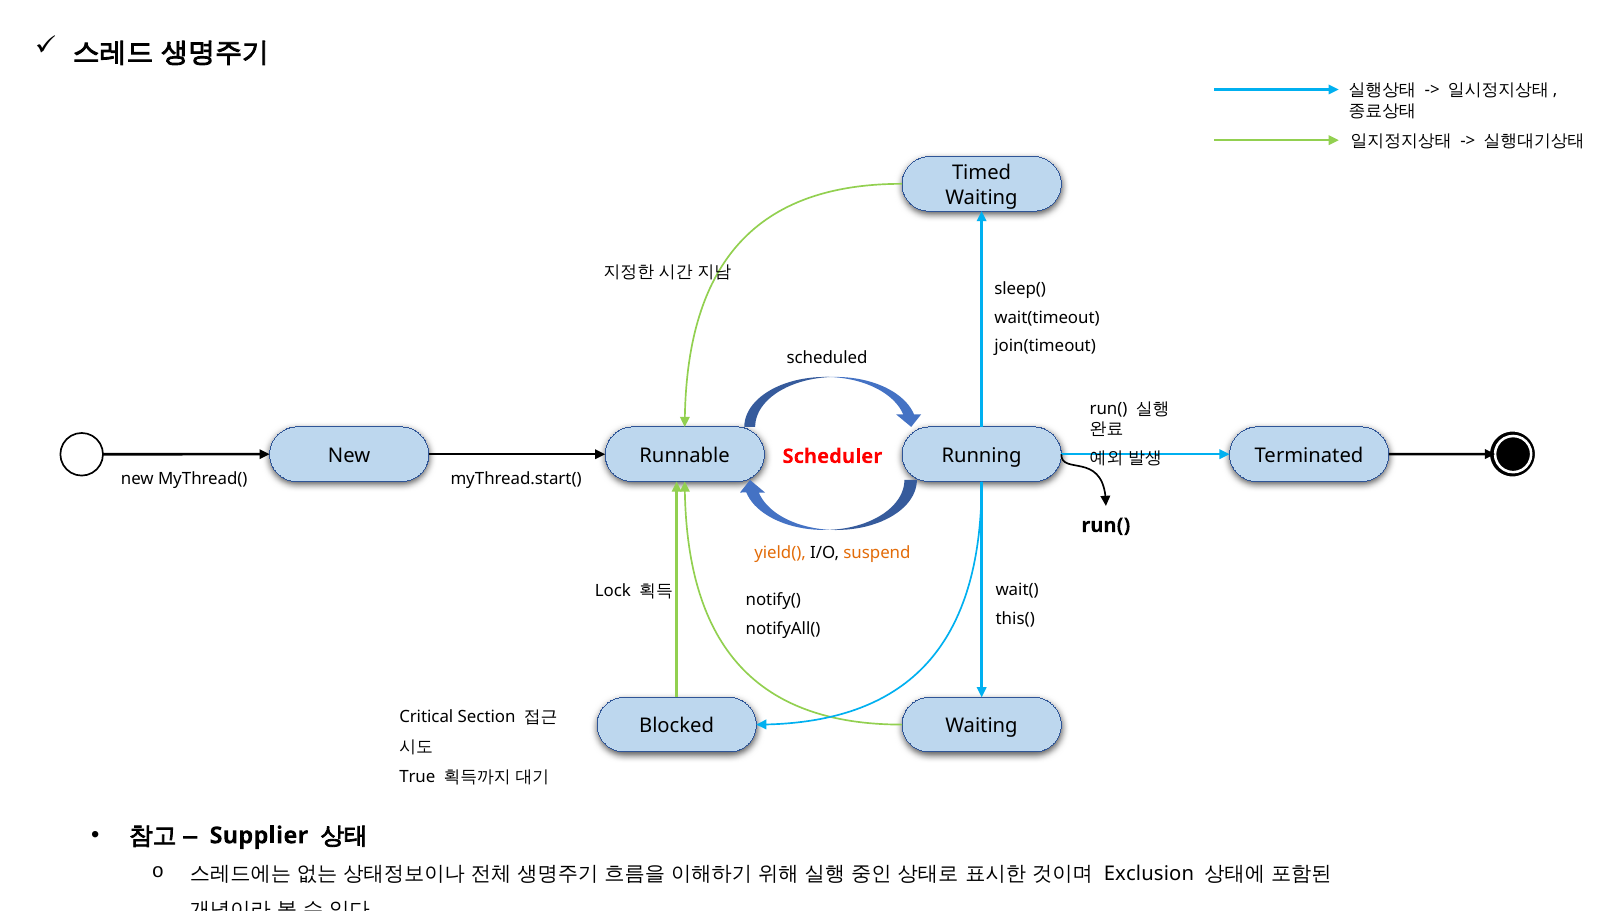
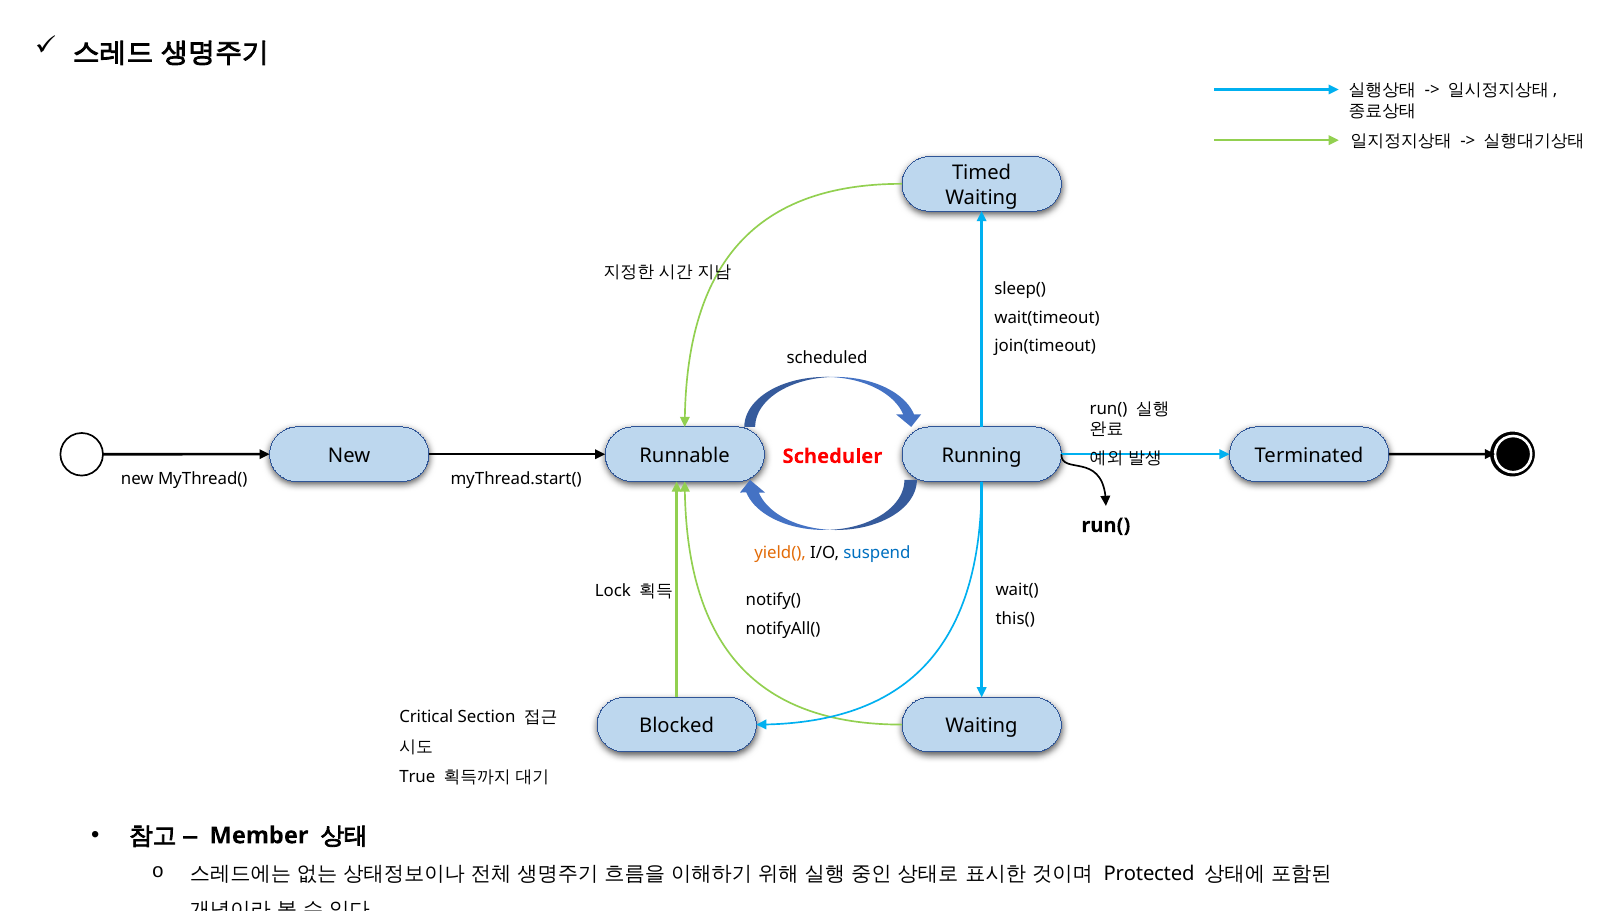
suspend colour: orange -> blue
Supplier: Supplier -> Member
Exclusion: Exclusion -> Protected
